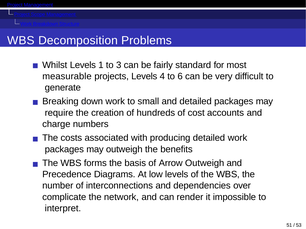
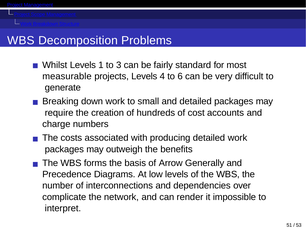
Arrow Outweigh: Outweigh -> Generally
